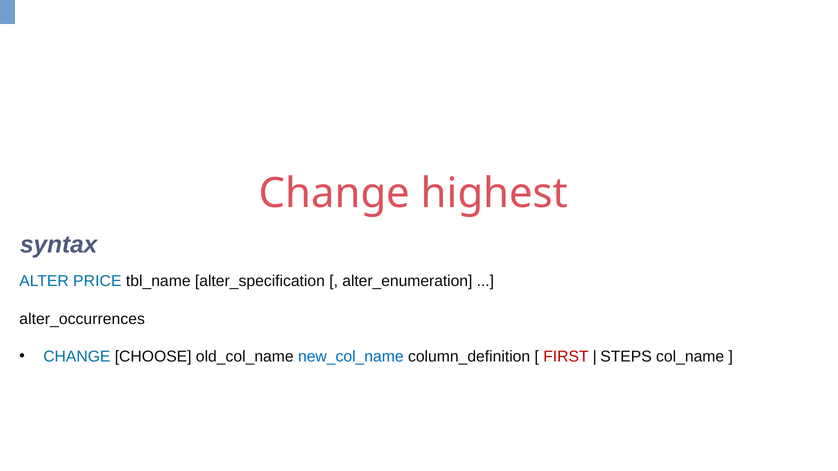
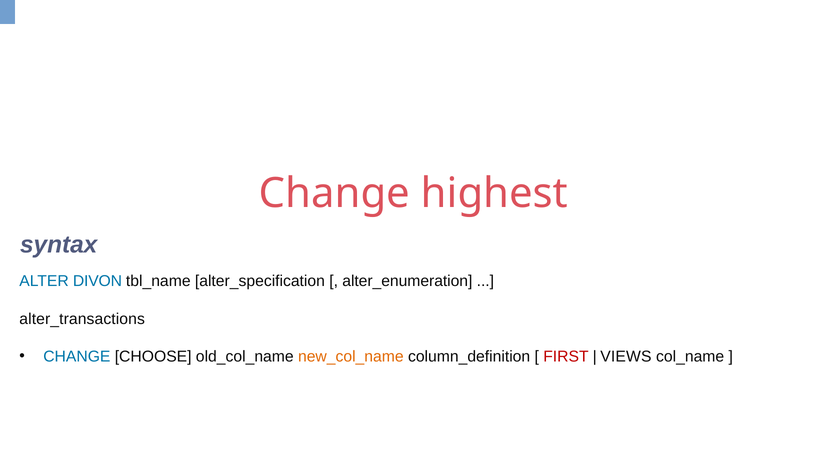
PRICE: PRICE -> DIVON
alter_occurrences: alter_occurrences -> alter_transactions
new_col_name colour: blue -> orange
STEPS: STEPS -> VIEWS
